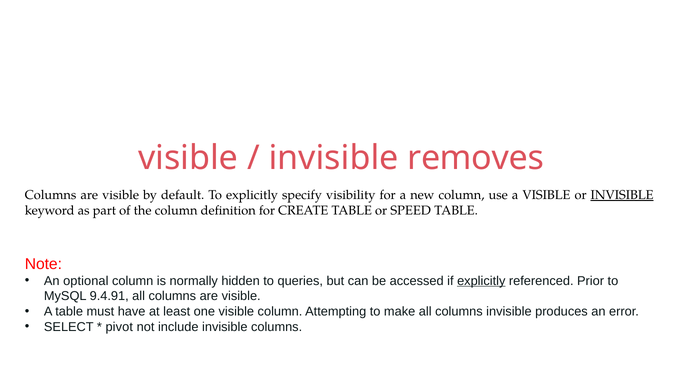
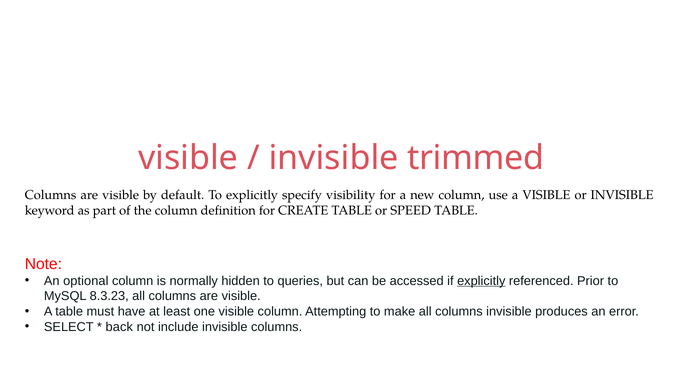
removes: removes -> trimmed
INVISIBLE at (622, 195) underline: present -> none
9.4.91: 9.4.91 -> 8.3.23
pivot: pivot -> back
